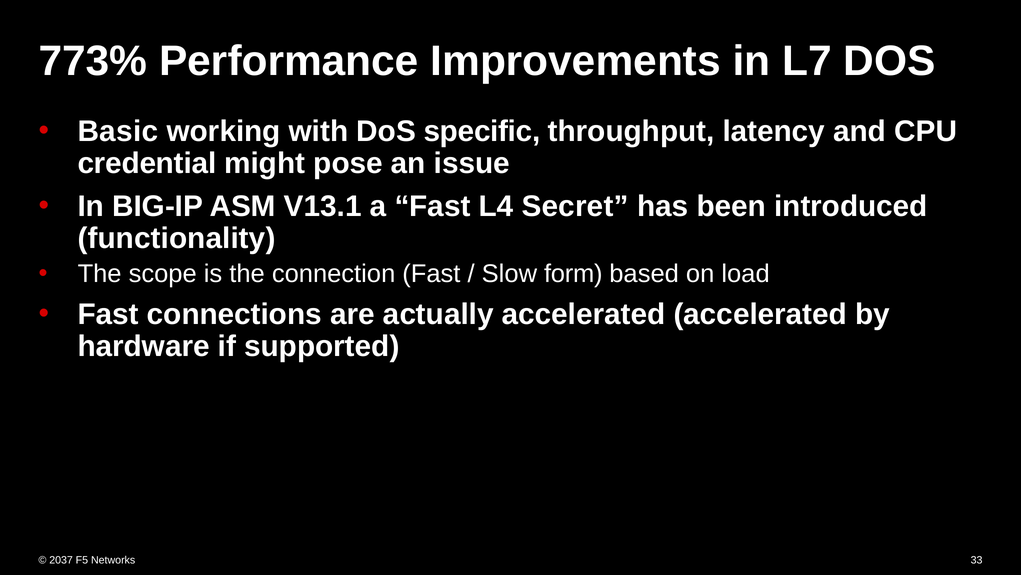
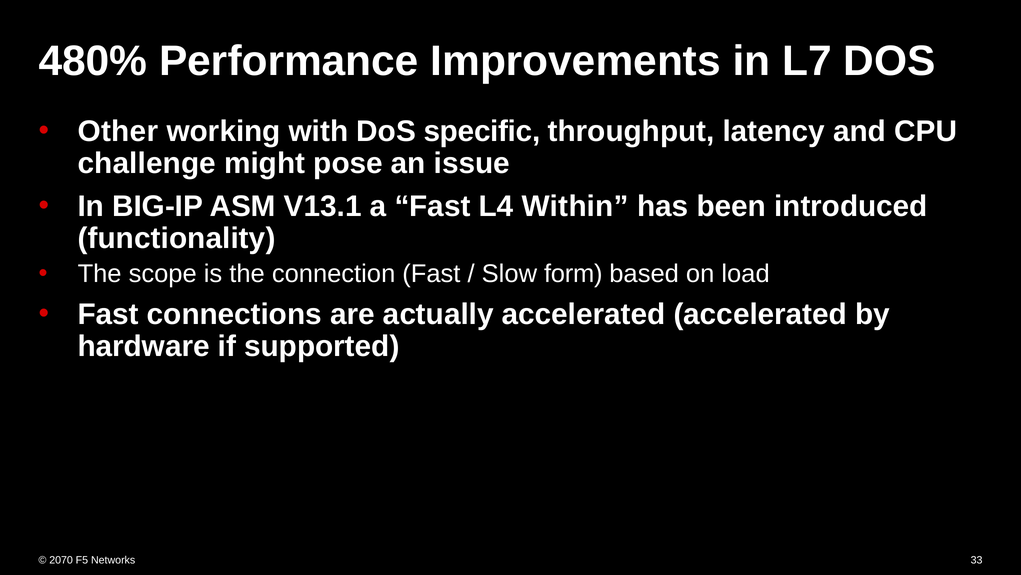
773%: 773% -> 480%
Basic: Basic -> Other
credential: credential -> challenge
Secret: Secret -> Within
2037: 2037 -> 2070
